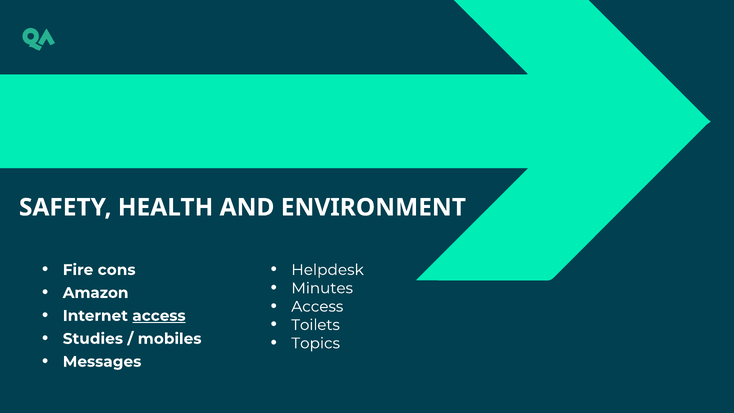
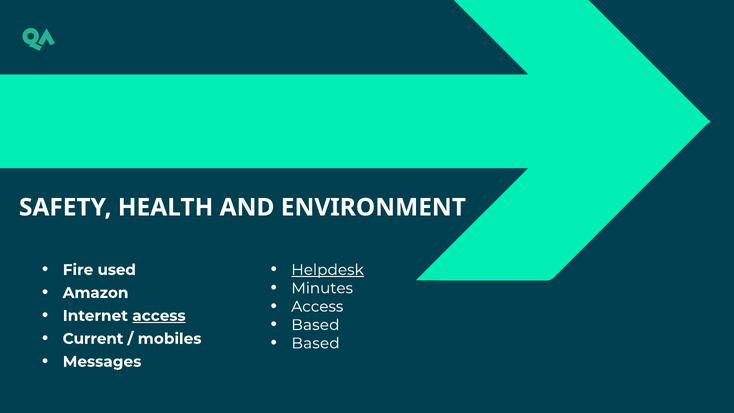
cons: cons -> used
Helpdesk underline: none -> present
Toilets at (316, 325): Toilets -> Based
Studies: Studies -> Current
Topics at (316, 343): Topics -> Based
